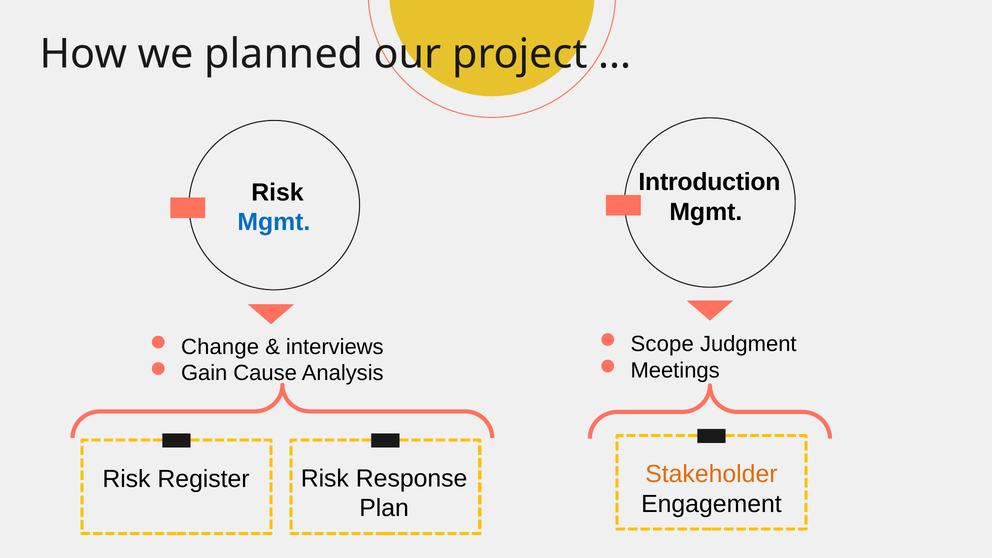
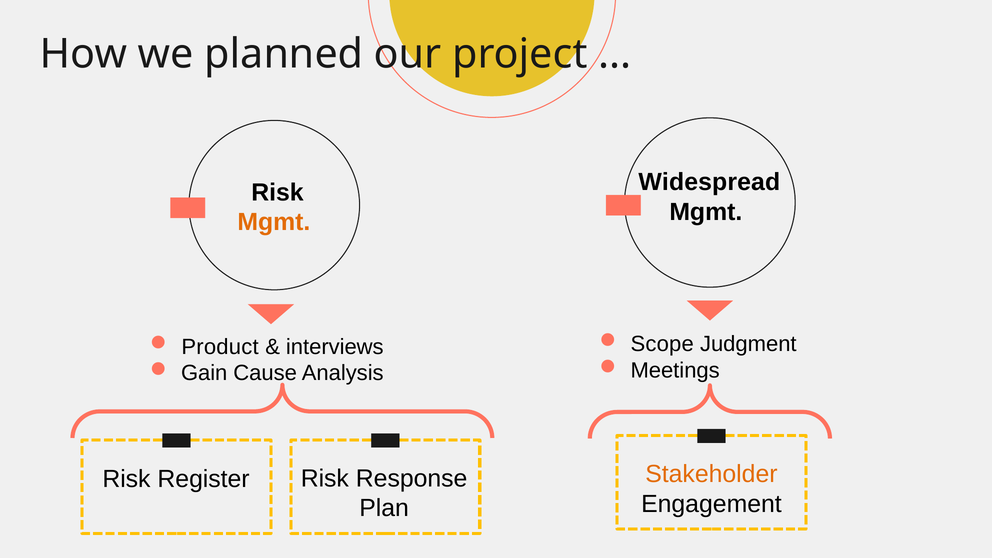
Introduction: Introduction -> Widespread
Mgmt at (274, 222) colour: blue -> orange
Change: Change -> Product
